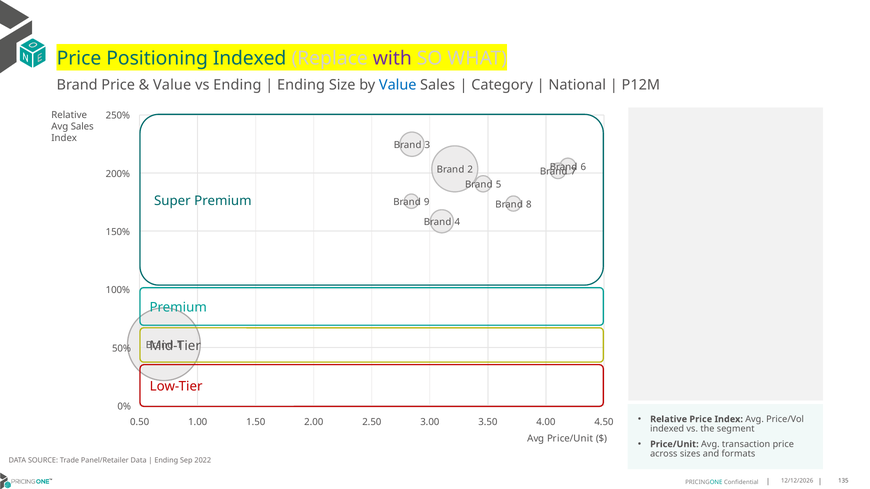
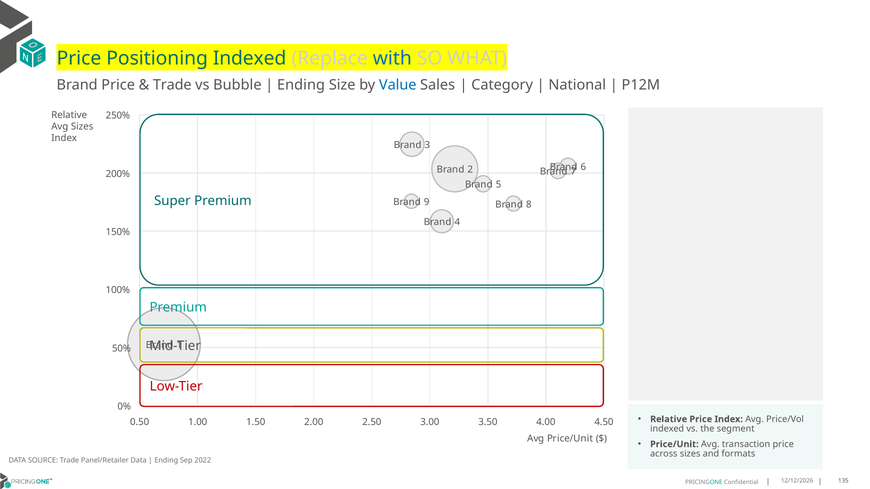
with colour: purple -> blue
Value at (172, 85): Value -> Trade
vs Ending: Ending -> Bubble
Avg Sales: Sales -> Sizes
